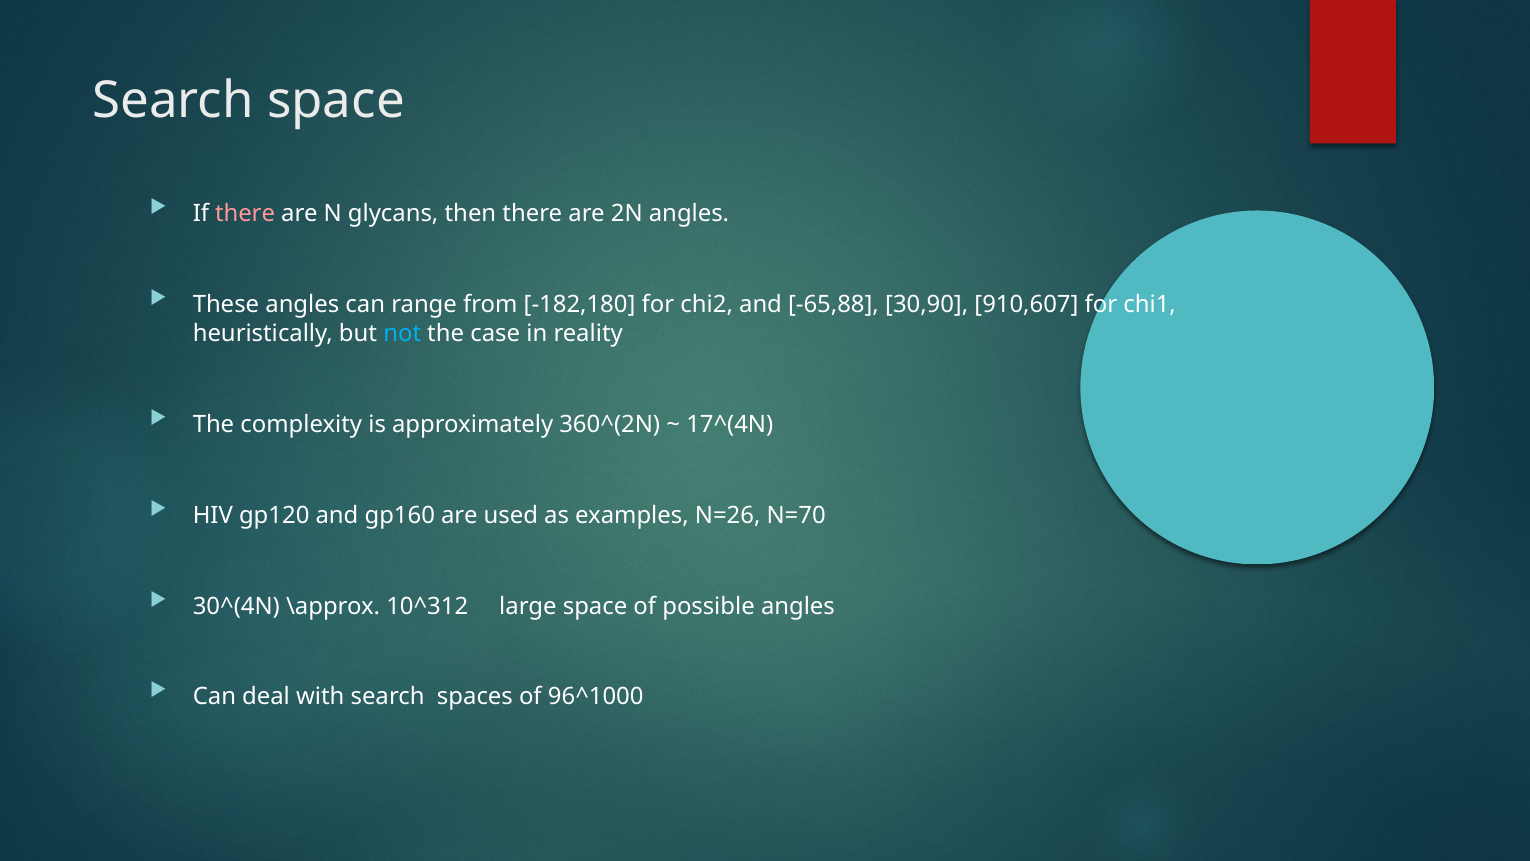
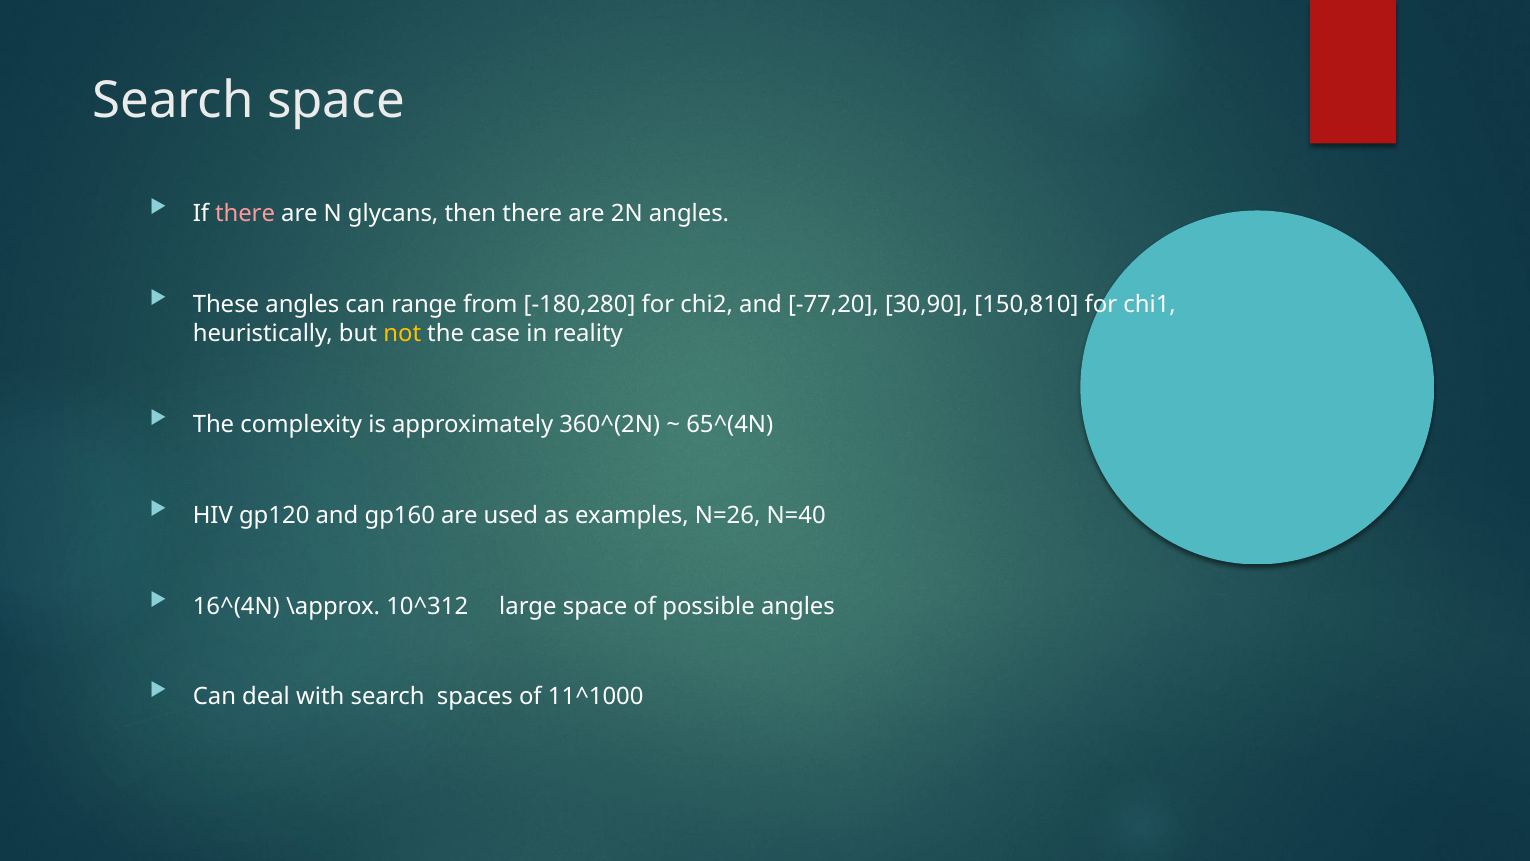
-182,180: -182,180 -> -180,280
-65,88: -65,88 -> -77,20
910,607: 910,607 -> 150,810
not colour: light blue -> yellow
17^(4N: 17^(4N -> 65^(4N
N=70: N=70 -> N=40
30^(4N: 30^(4N -> 16^(4N
96^1000: 96^1000 -> 11^1000
